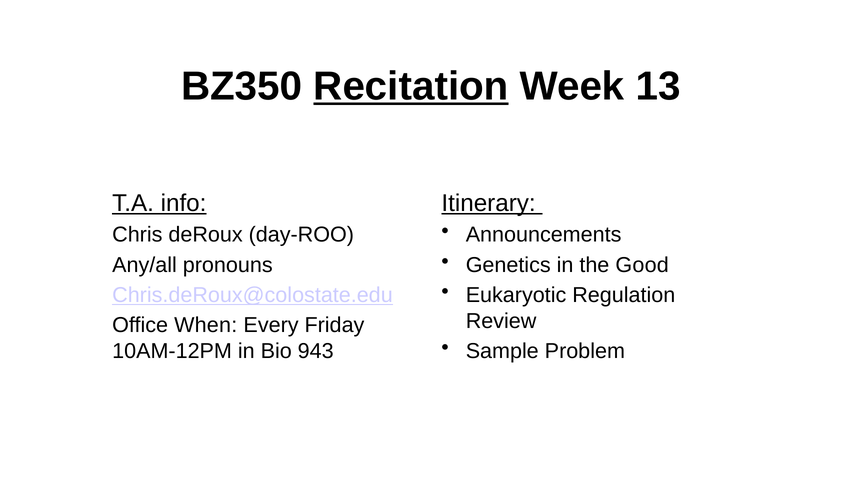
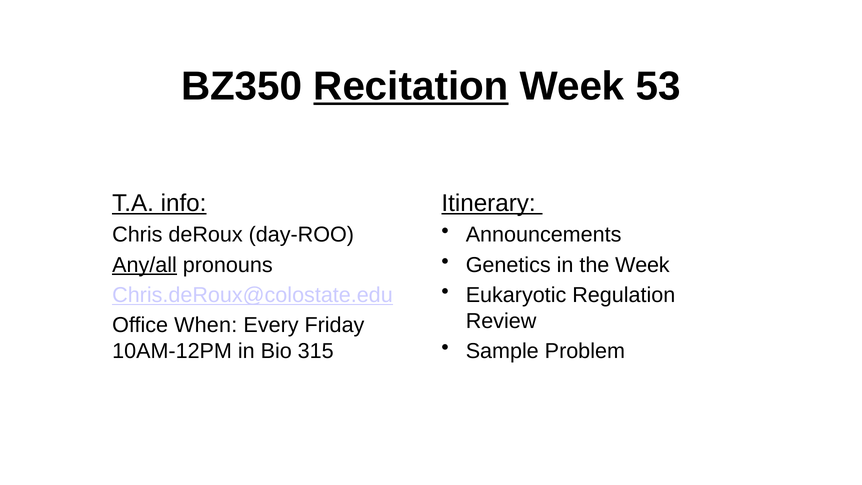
13: 13 -> 53
the Good: Good -> Week
Any/all underline: none -> present
943: 943 -> 315
